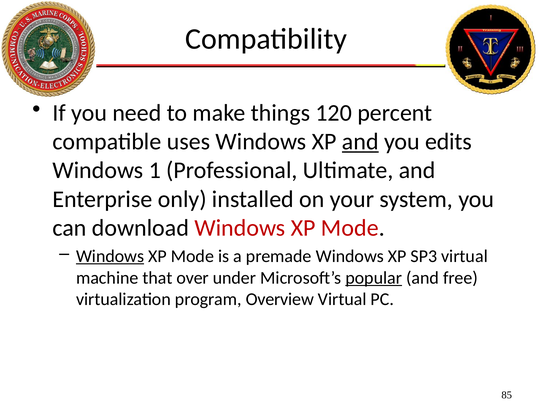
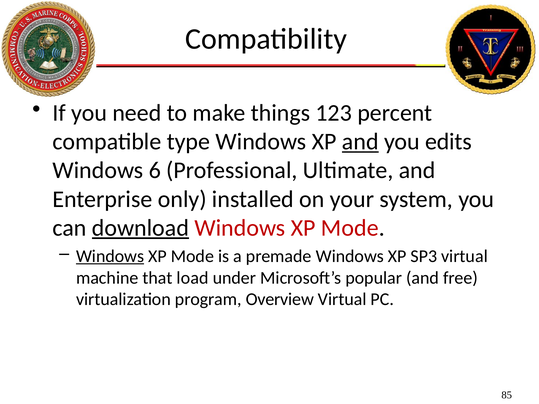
120: 120 -> 123
uses: uses -> type
1: 1 -> 6
download underline: none -> present
over: over -> load
popular underline: present -> none
